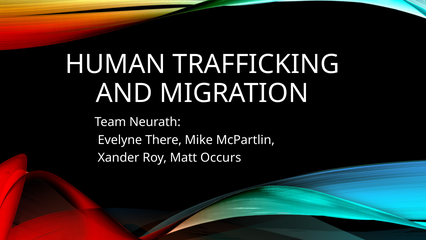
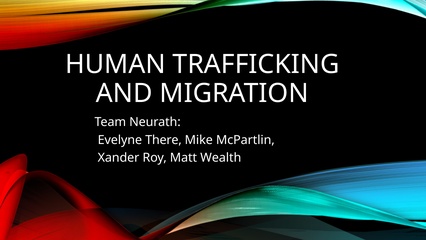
Occurs: Occurs -> Wealth
